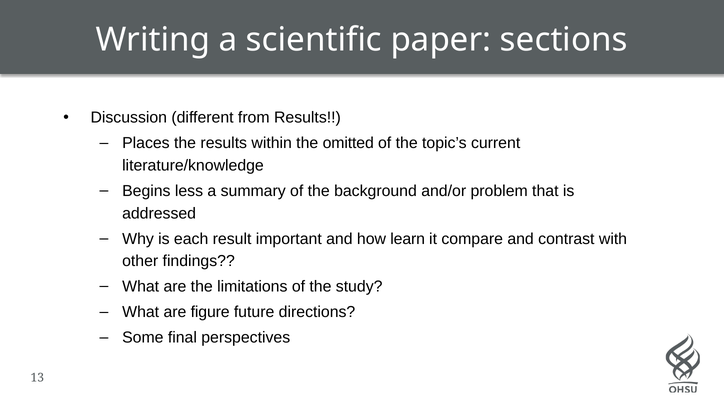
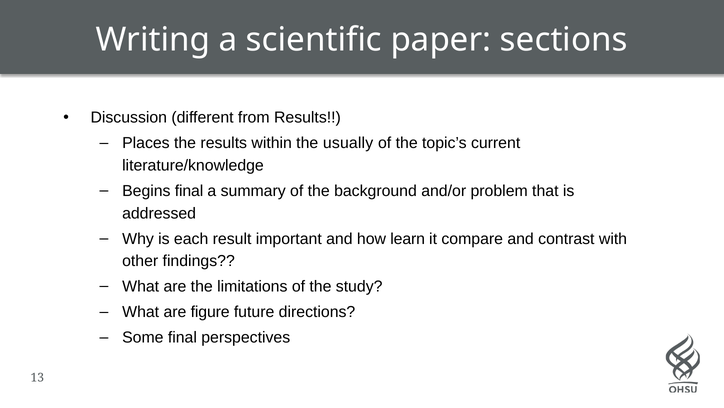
omitted: omitted -> usually
Begins less: less -> final
